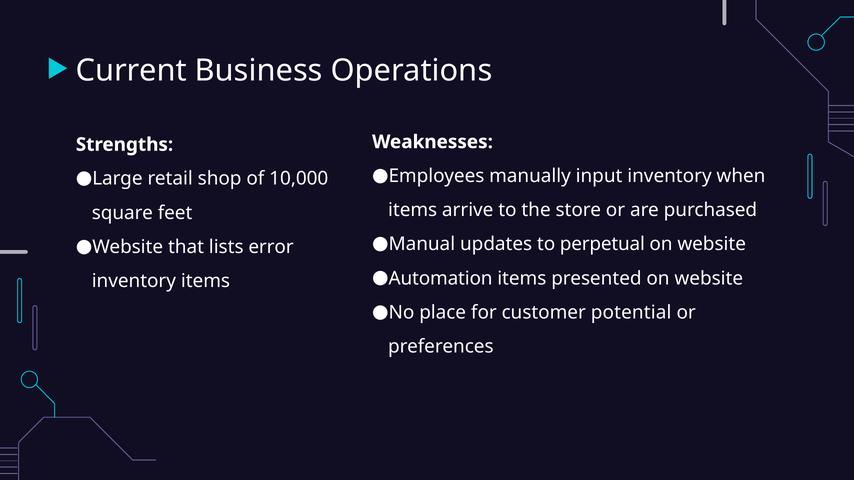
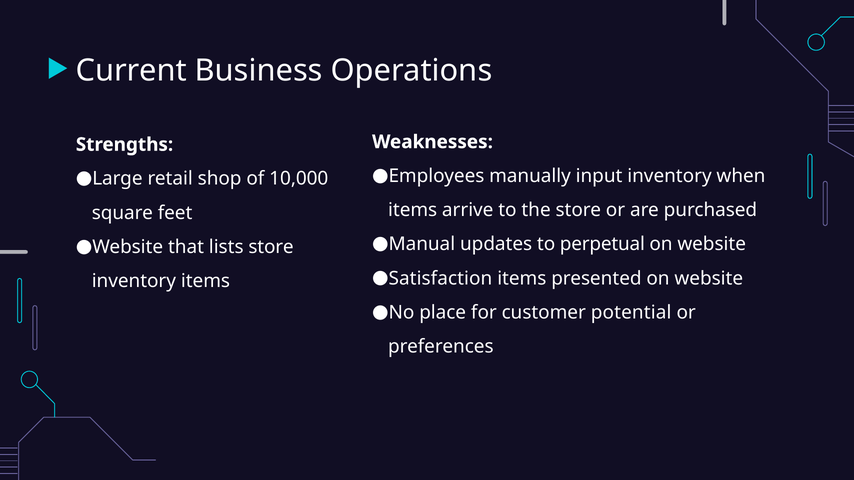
lists error: error -> store
Automation: Automation -> Satisfaction
